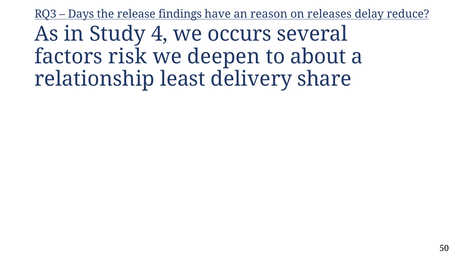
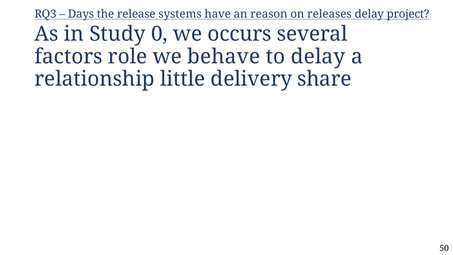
findings: findings -> systems
reduce: reduce -> project
4: 4 -> 0
risk: risk -> role
deepen: deepen -> behave
to about: about -> delay
least: least -> little
